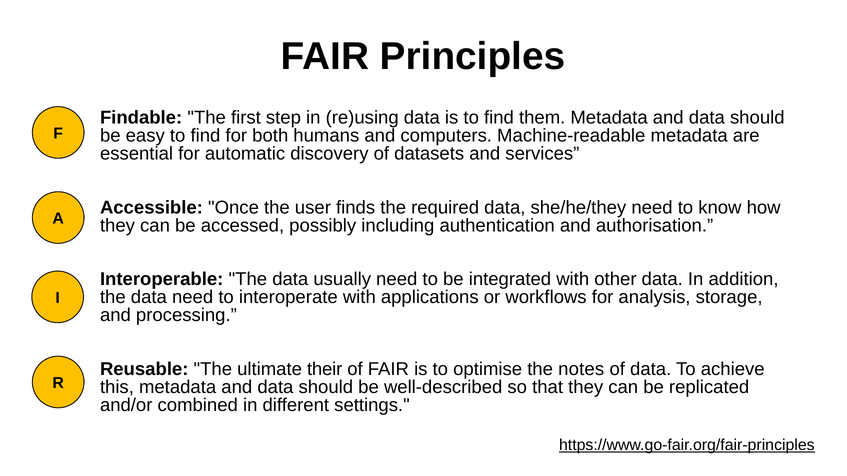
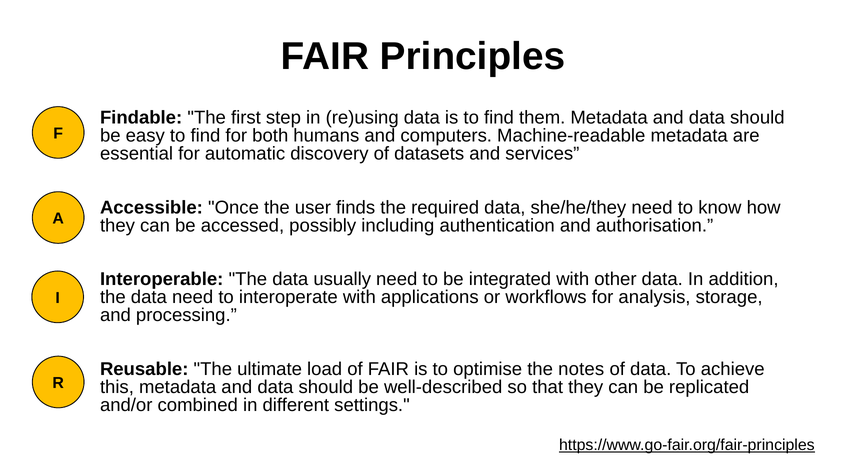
their: their -> load
